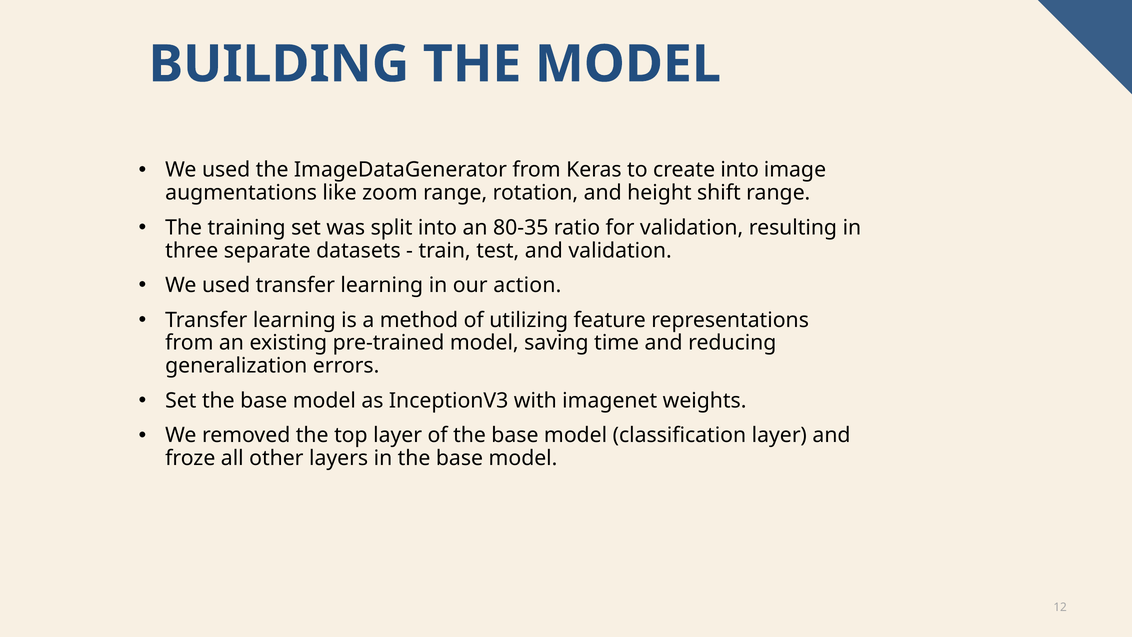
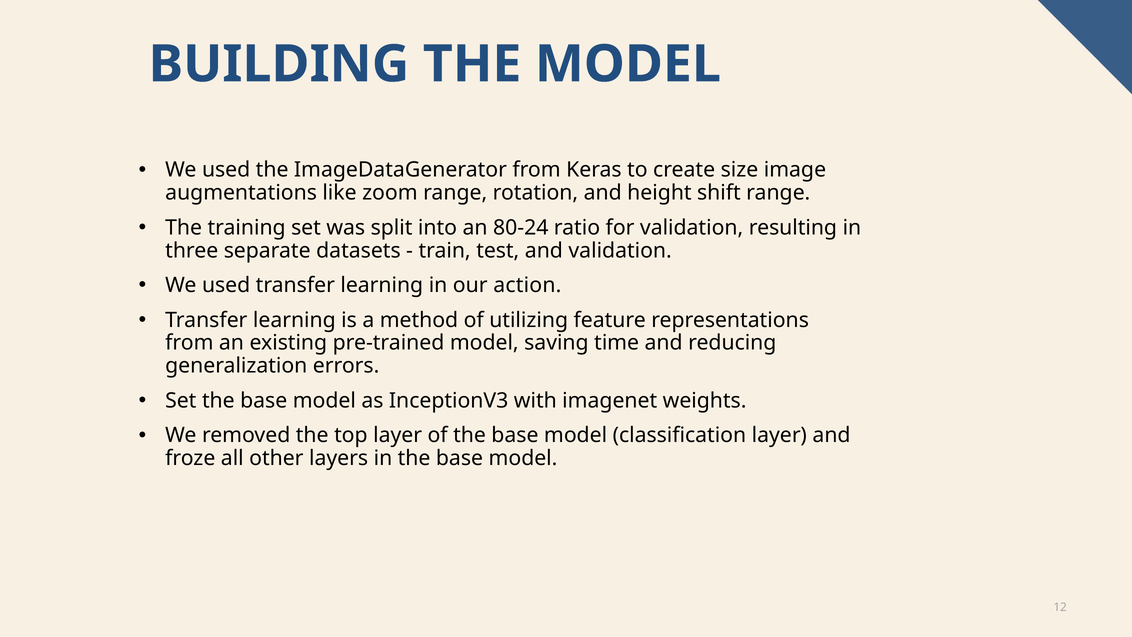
create into: into -> size
80-35: 80-35 -> 80-24
